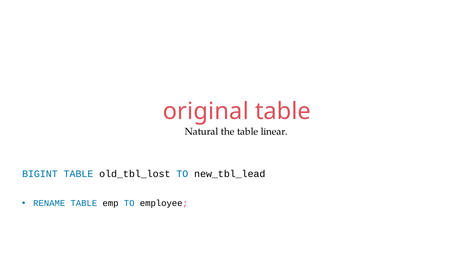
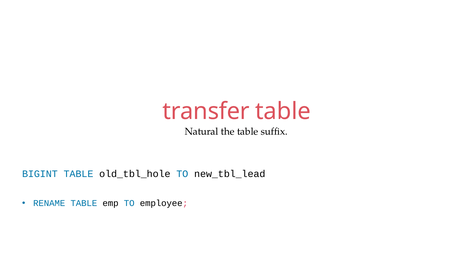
original: original -> transfer
linear: linear -> suffix
old_tbl_lost: old_tbl_lost -> old_tbl_hole
